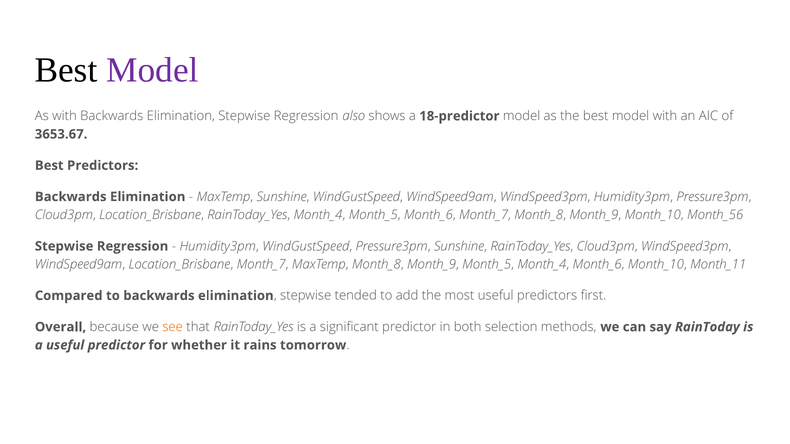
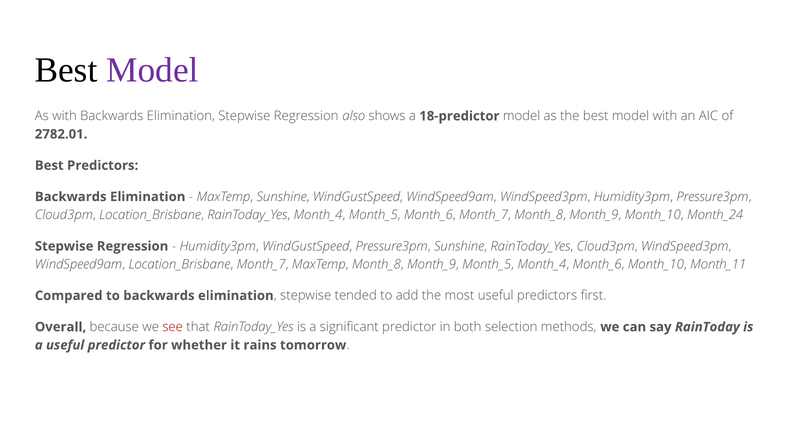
3653.67: 3653.67 -> 2782.01
Month_56: Month_56 -> Month_24
see colour: orange -> red
